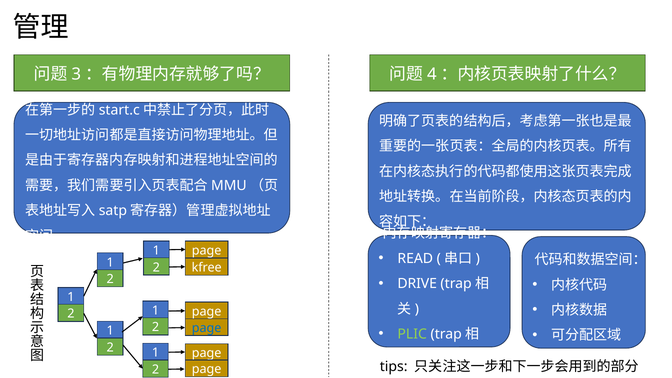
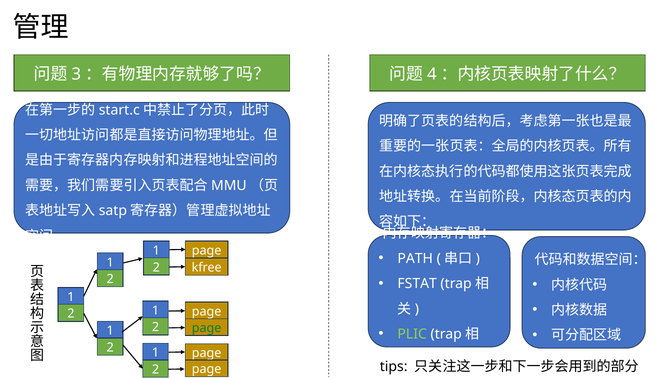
READ: READ -> PATH
DRIVE: DRIVE -> FSTAT
page at (207, 328) colour: blue -> green
